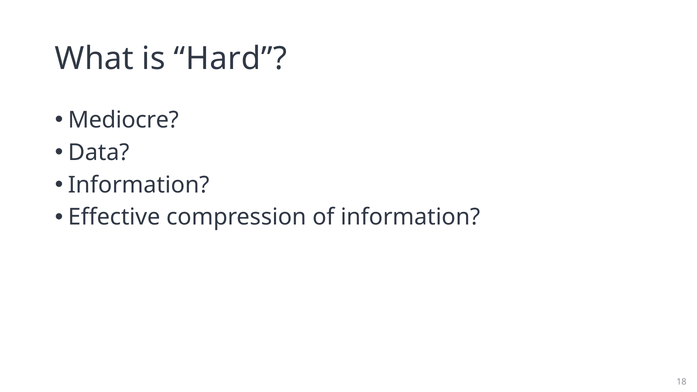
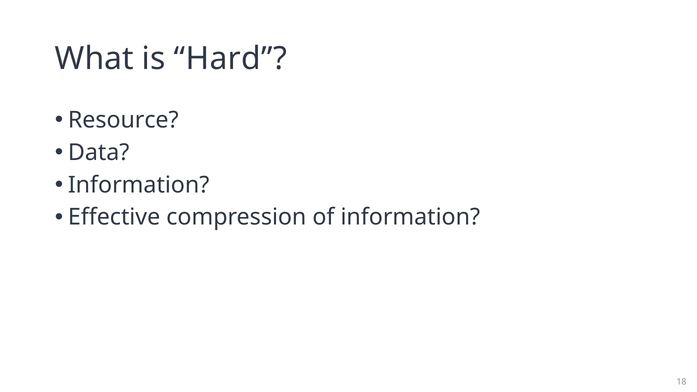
Mediocre: Mediocre -> Resource
